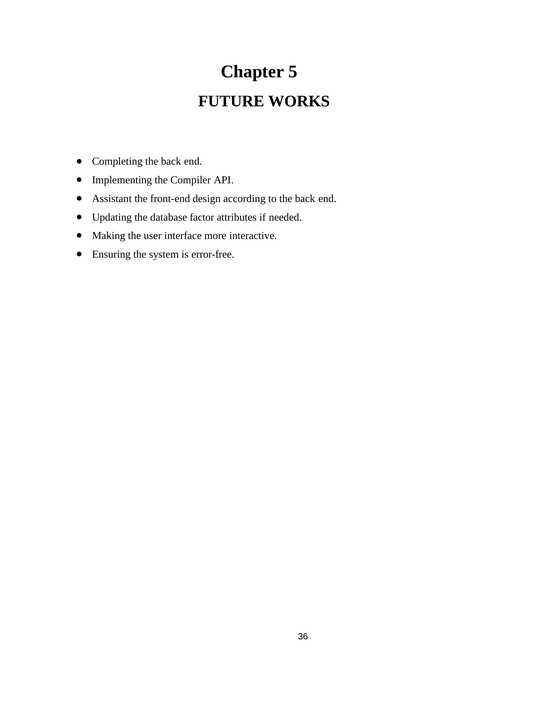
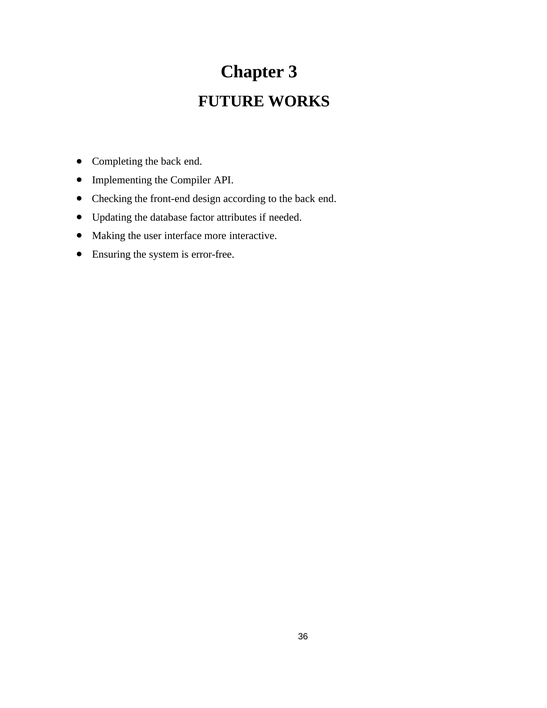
5: 5 -> 3
Assistant: Assistant -> Checking
